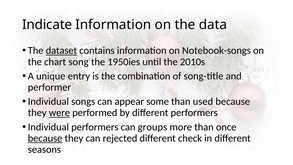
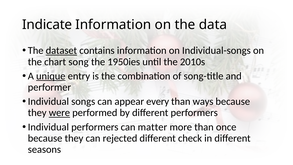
Notebook-songs: Notebook-songs -> Individual-songs
unique underline: none -> present
some: some -> every
used: used -> ways
groups: groups -> matter
because at (45, 138) underline: present -> none
